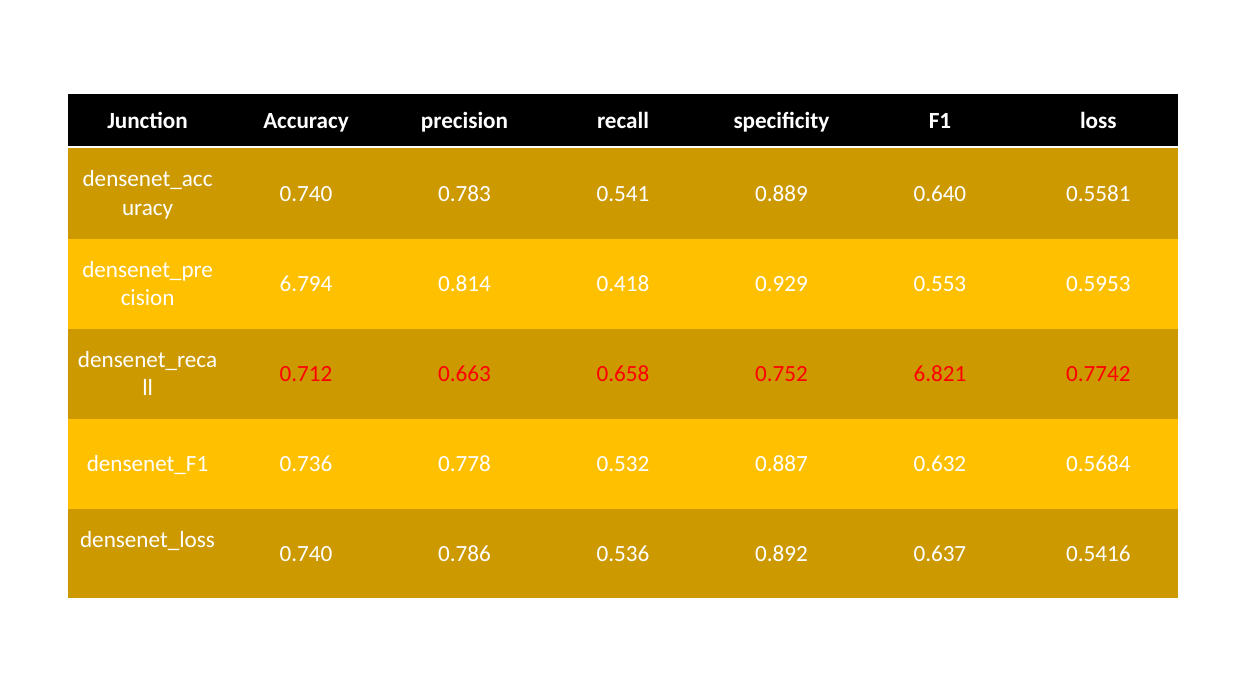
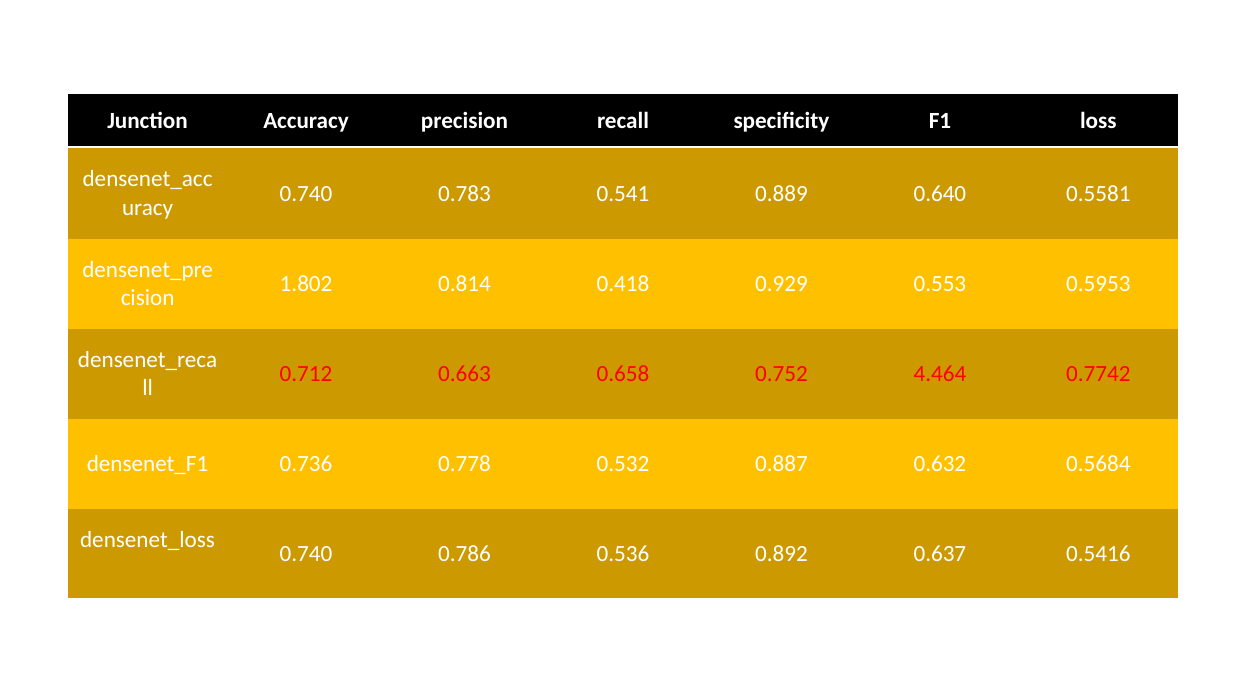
6.794: 6.794 -> 1.802
6.821: 6.821 -> 4.464
